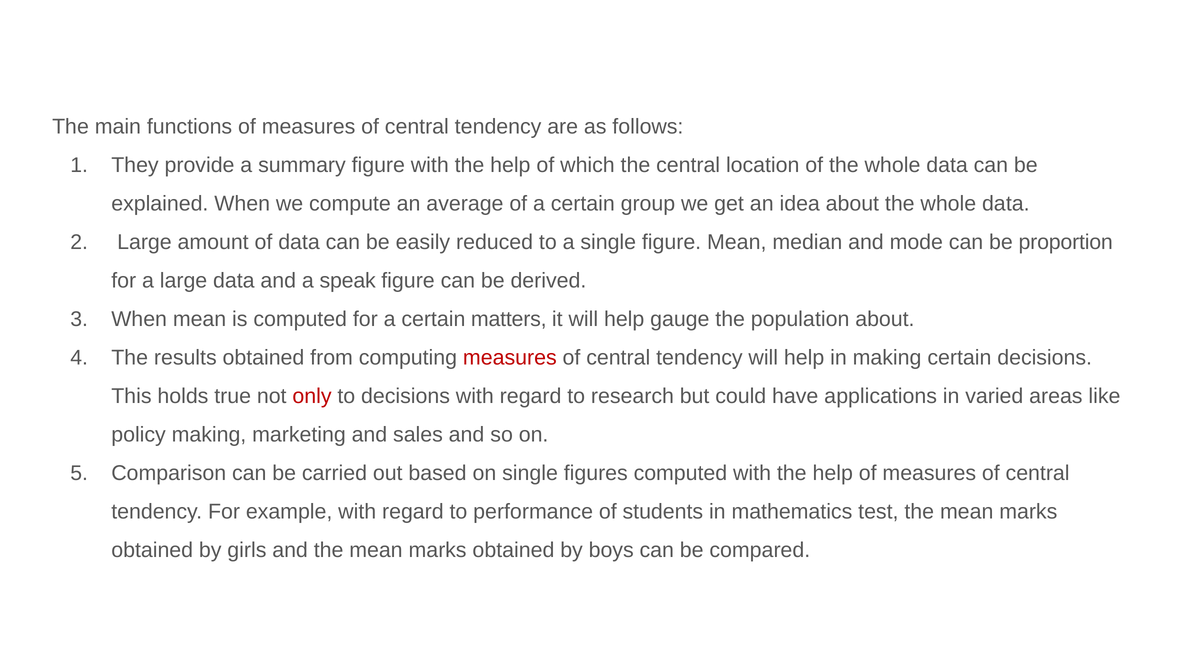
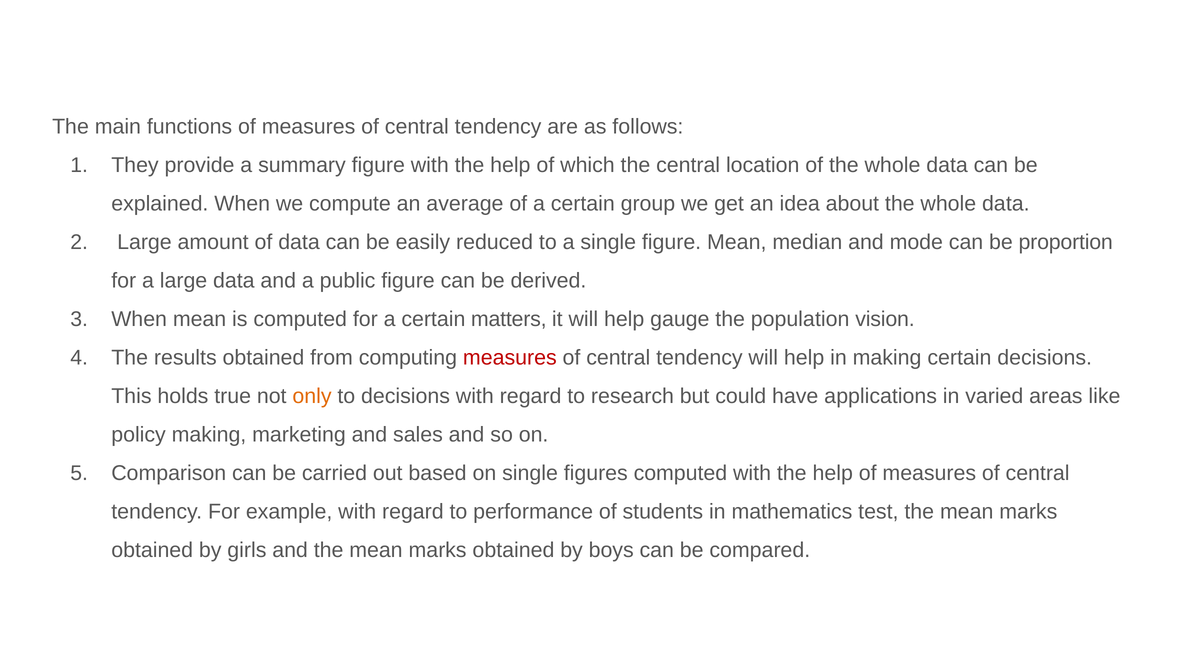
speak: speak -> public
population about: about -> vision
only colour: red -> orange
